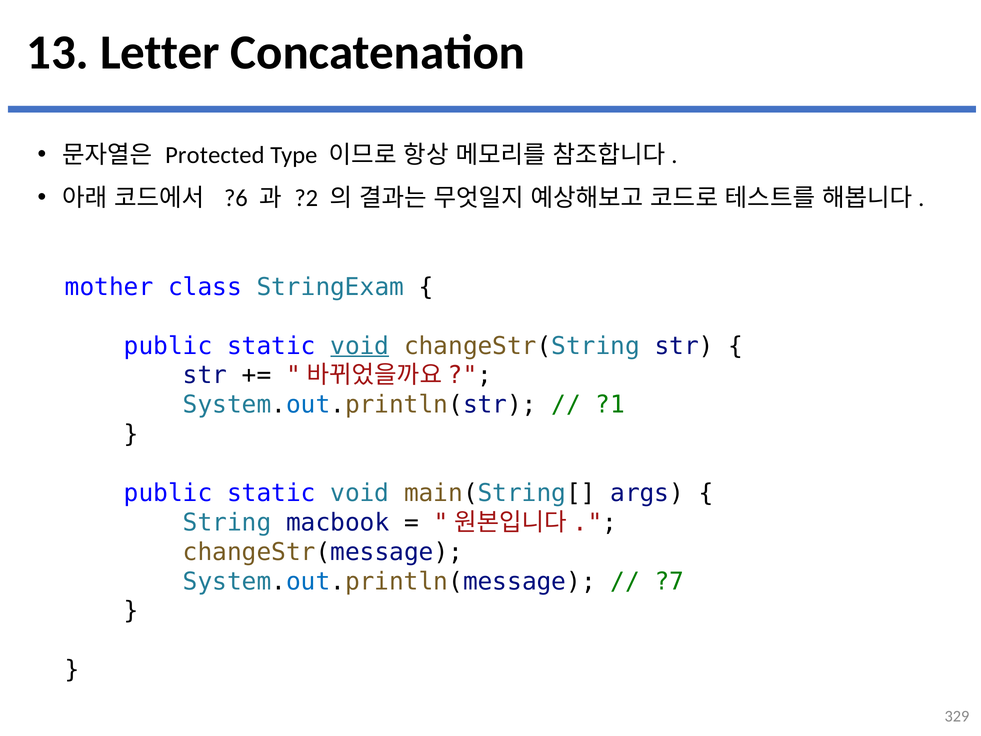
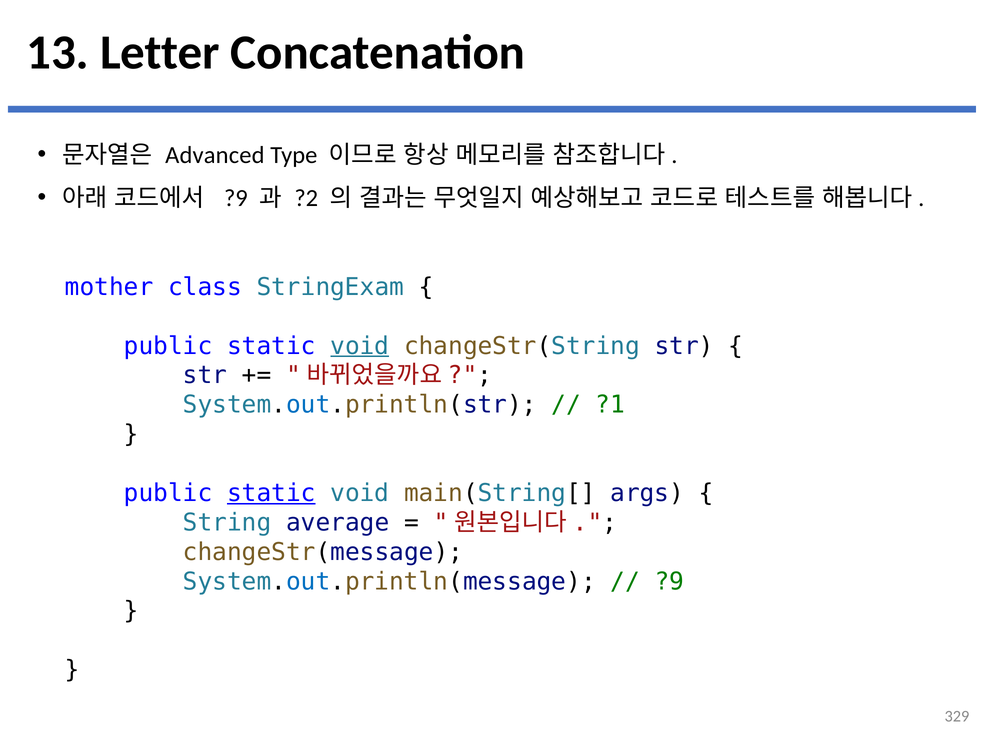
Protected: Protected -> Advanced
?6 at (236, 198): ?6 -> ?9
static at (271, 493) underline: none -> present
macbook: macbook -> average
?7 at (669, 581): ?7 -> ?9
